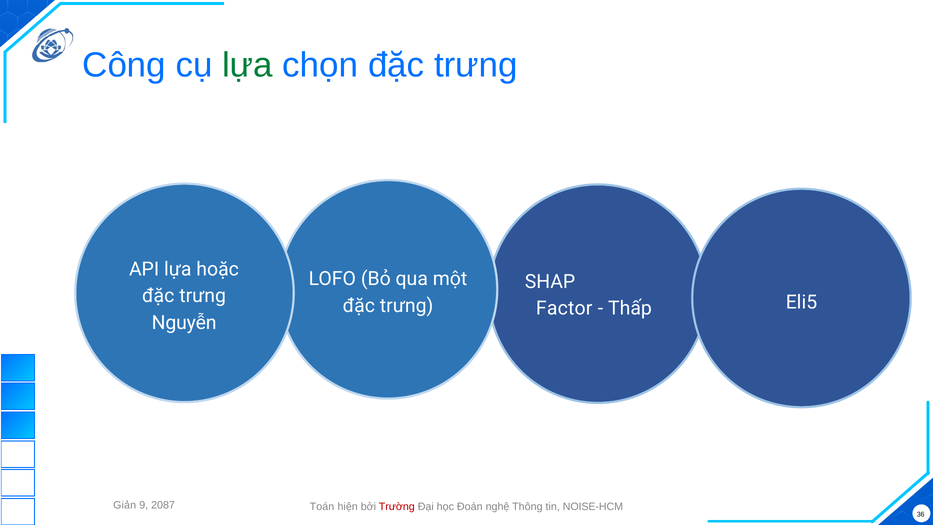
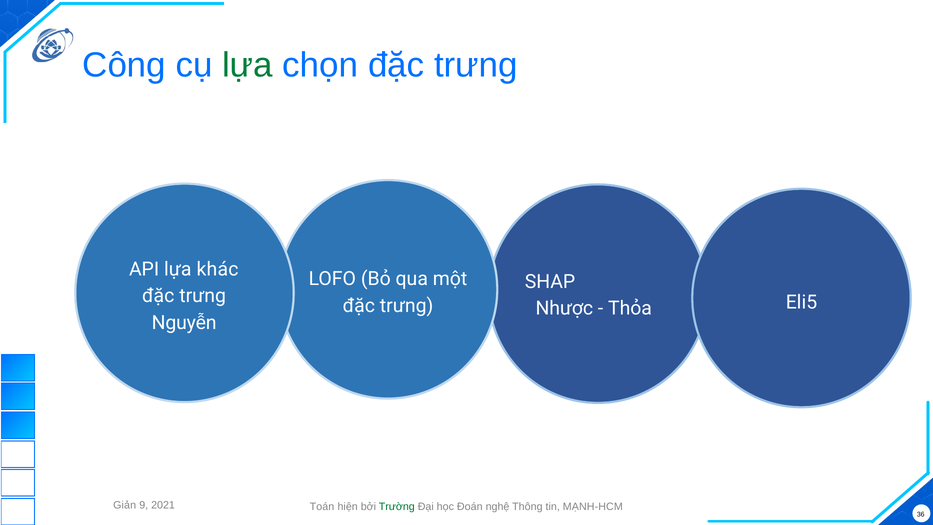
hoặc: hoặc -> khác
Factor: Factor -> Nhược
Thấp: Thấp -> Thỏa
2087: 2087 -> 2021
Trường colour: red -> green
NOISE-HCM: NOISE-HCM -> MẠNH-HCM
